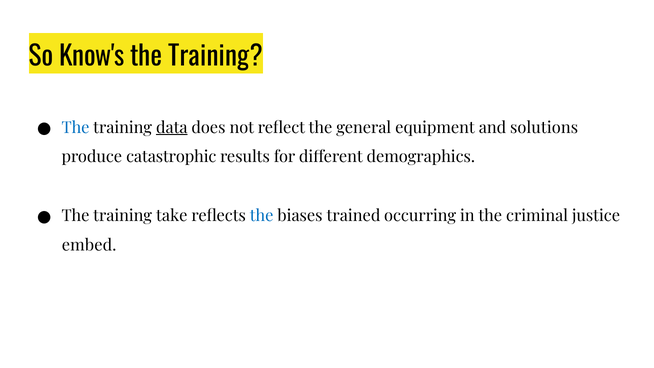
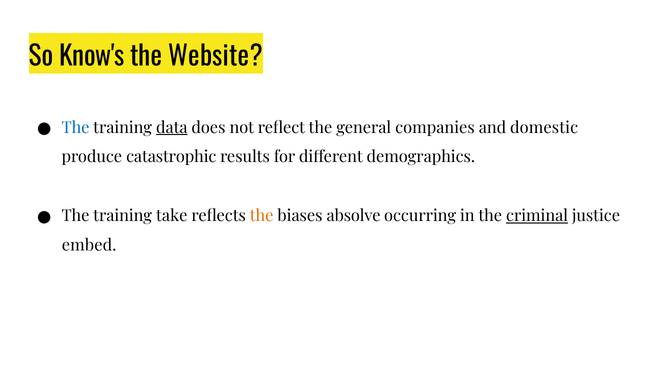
Training at (215, 57): Training -> Website
equipment: equipment -> companies
solutions: solutions -> domestic
the at (262, 216) colour: blue -> orange
trained: trained -> absolve
criminal underline: none -> present
